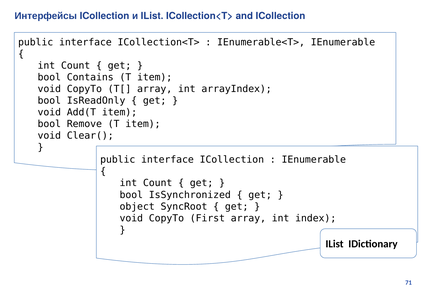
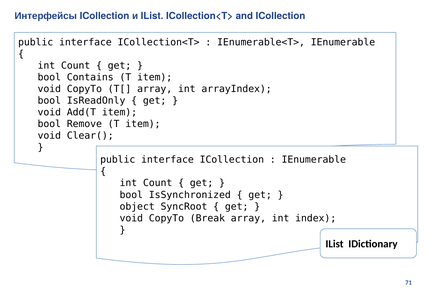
First: First -> Break
